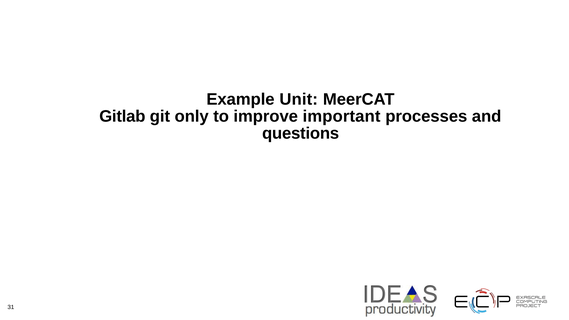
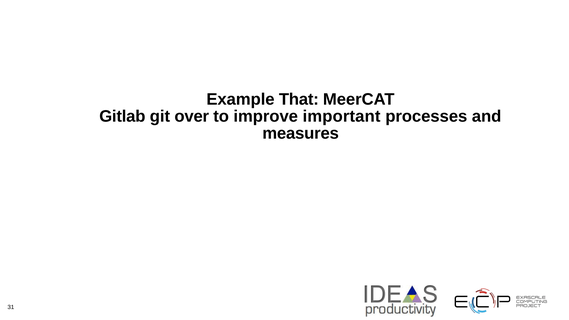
Unit: Unit -> That
only: only -> over
questions: questions -> measures
